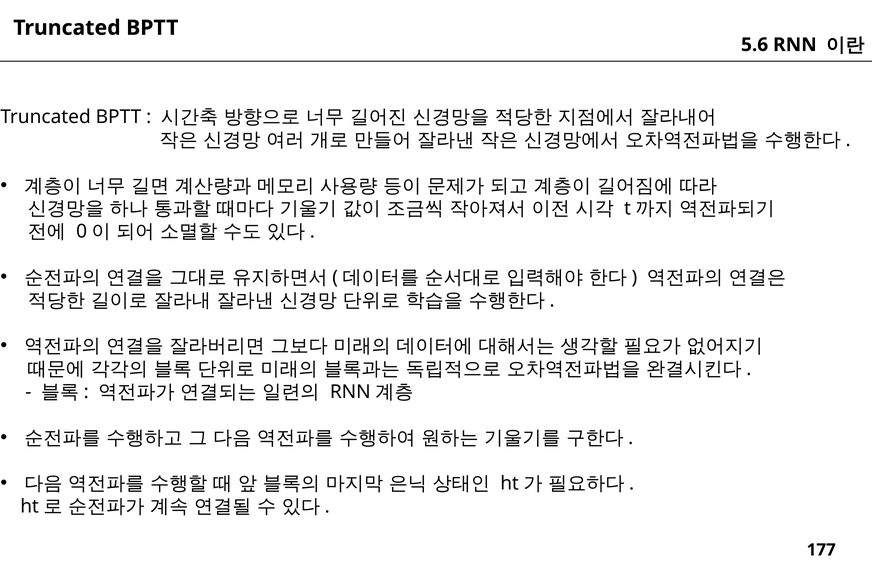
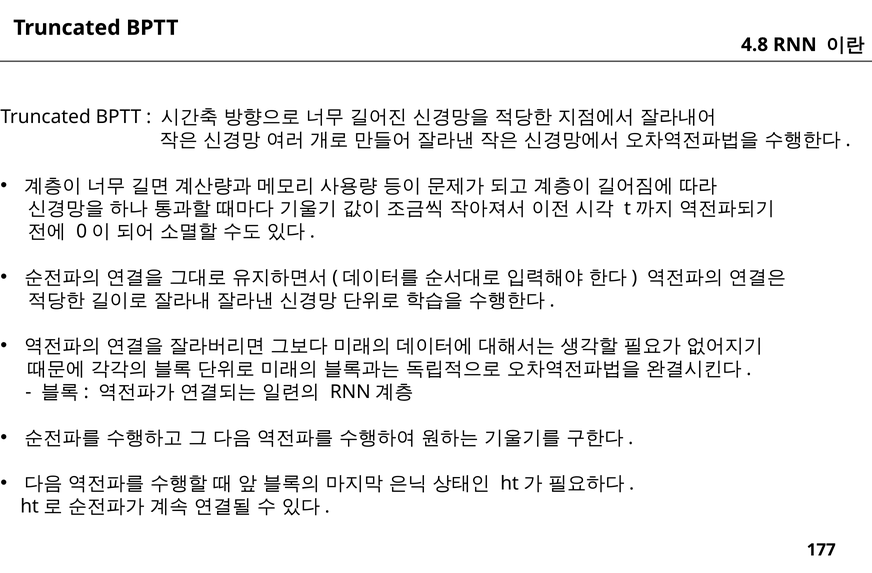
5.6: 5.6 -> 4.8
